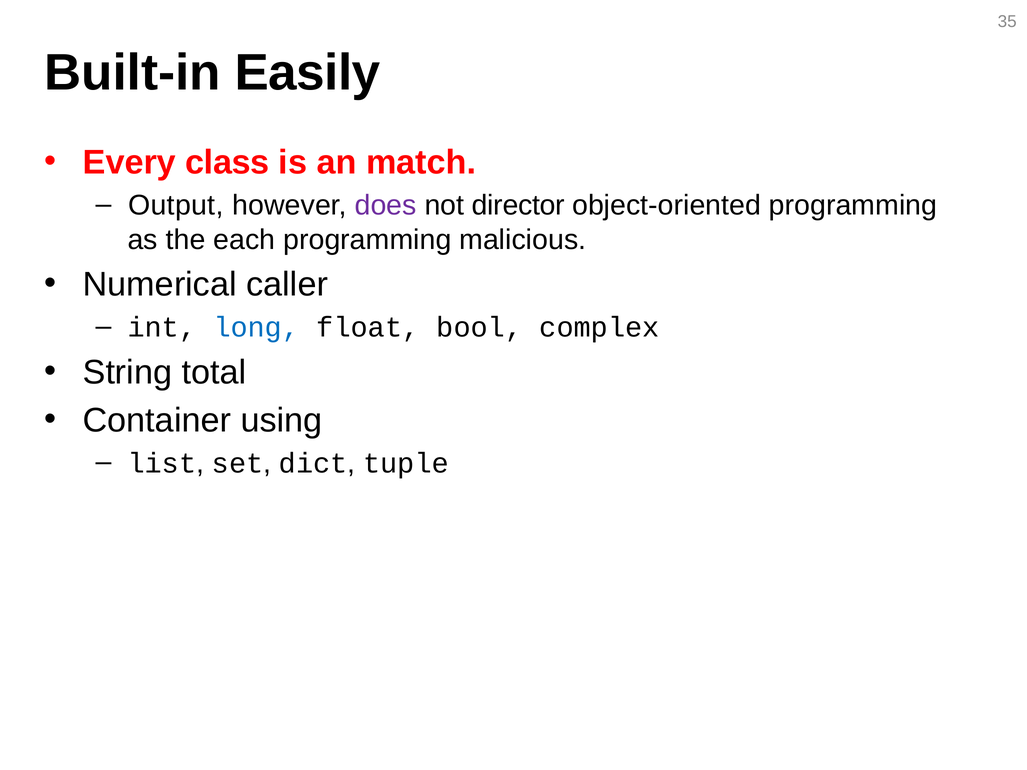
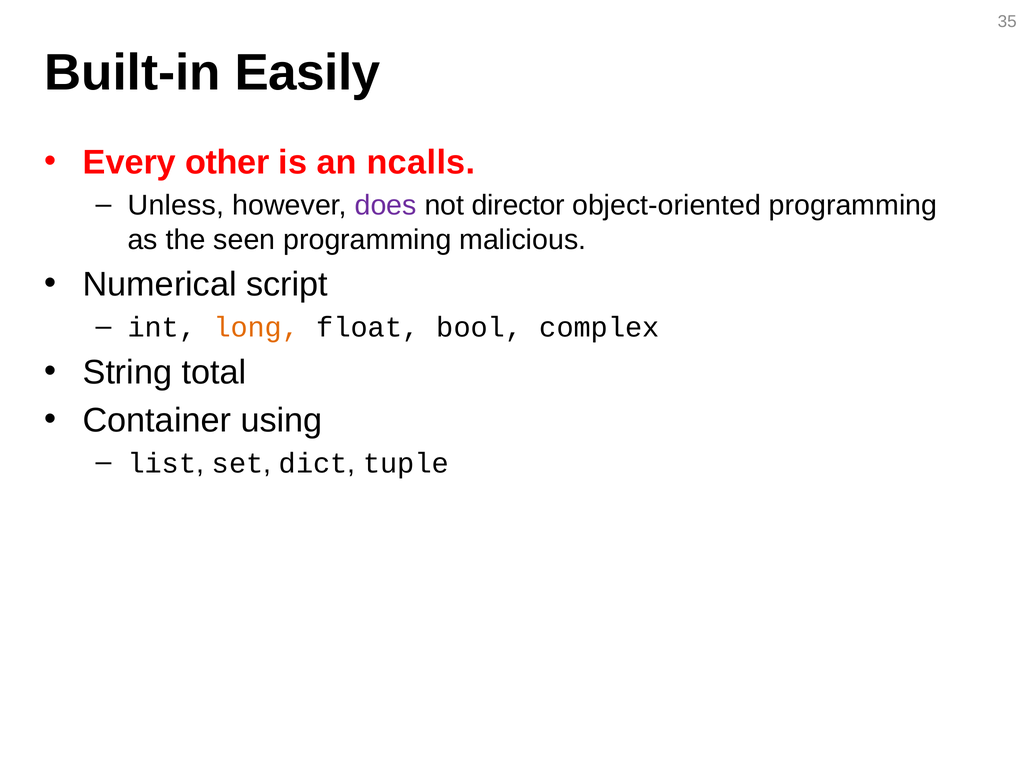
class: class -> other
match: match -> ncalls
Output: Output -> Unless
each: each -> seen
caller: caller -> script
long colour: blue -> orange
